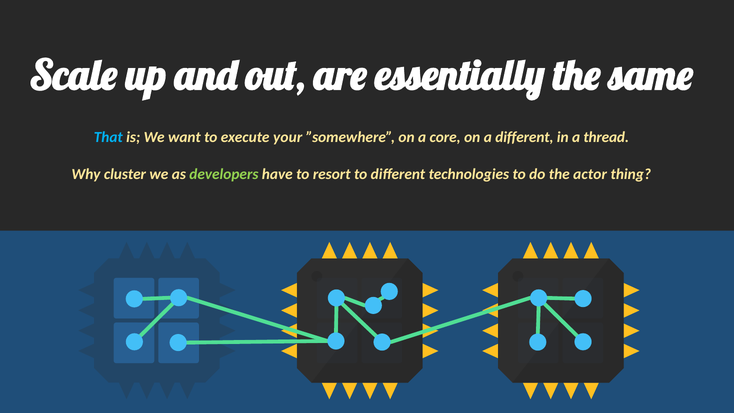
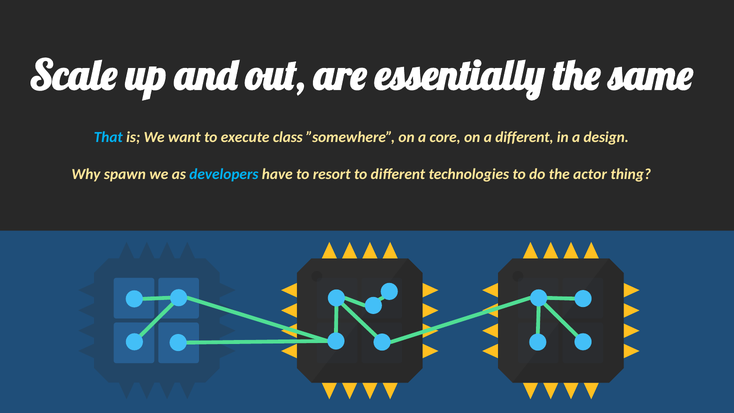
your: your -> class
thread: thread -> design
cluster: cluster -> spawn
developers colour: light green -> light blue
